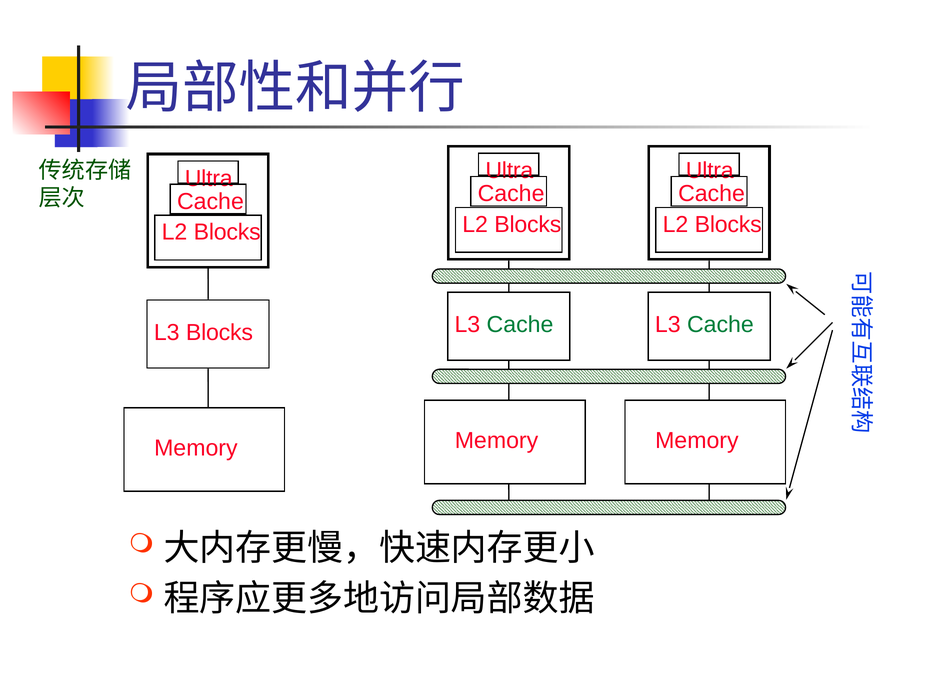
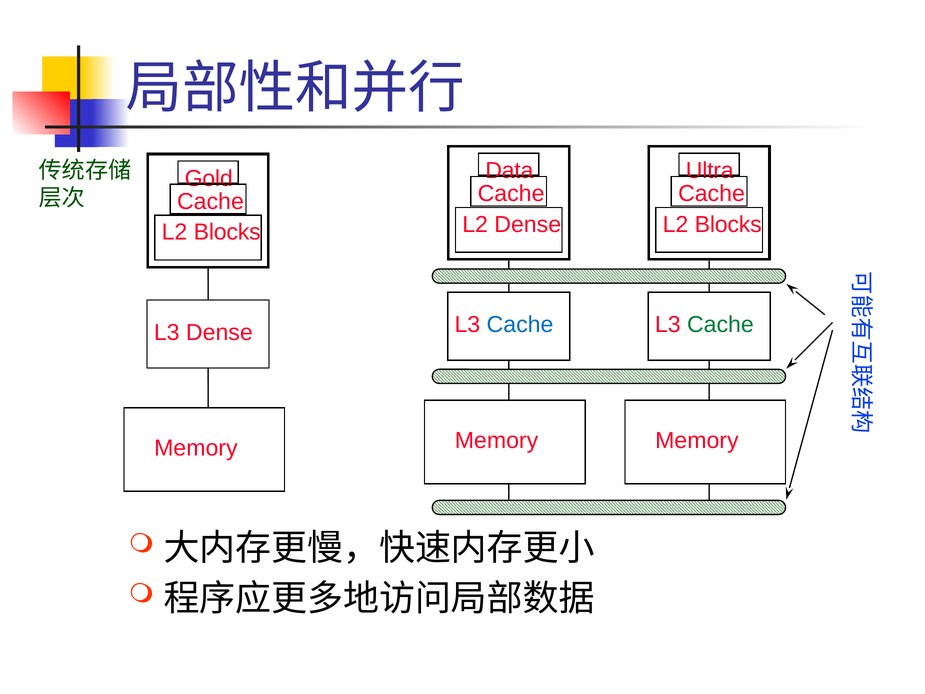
Ultra at (509, 170): Ultra -> Data
Ultra at (209, 178): Ultra -> Gold
Blocks at (528, 224): Blocks -> Dense
Cache at (520, 325) colour: green -> blue
L3 Blocks: Blocks -> Dense
